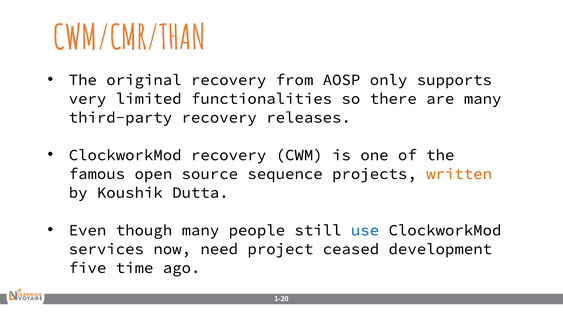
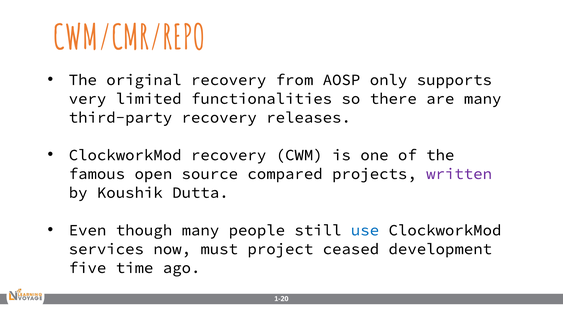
CWM/CMR/THAN: CWM/CMR/THAN -> CWM/CMR/REPO
sequence: sequence -> compared
written colour: orange -> purple
need: need -> must
